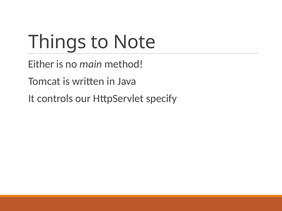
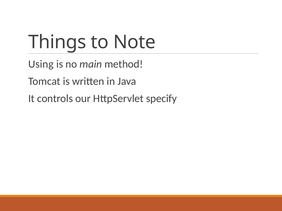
Either: Either -> Using
